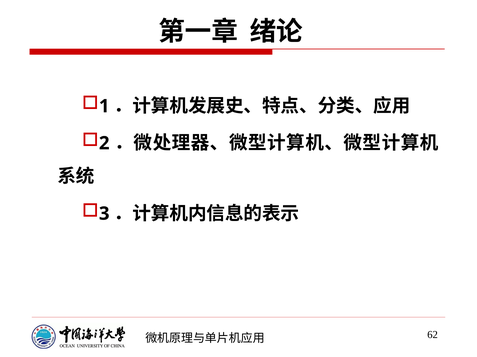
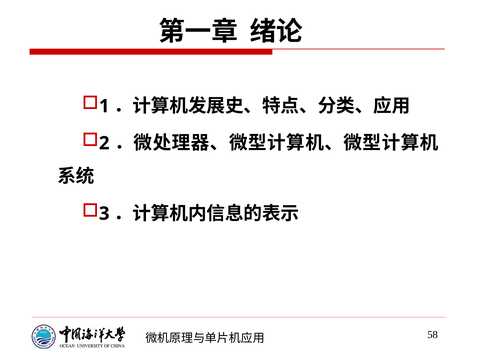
62: 62 -> 58
